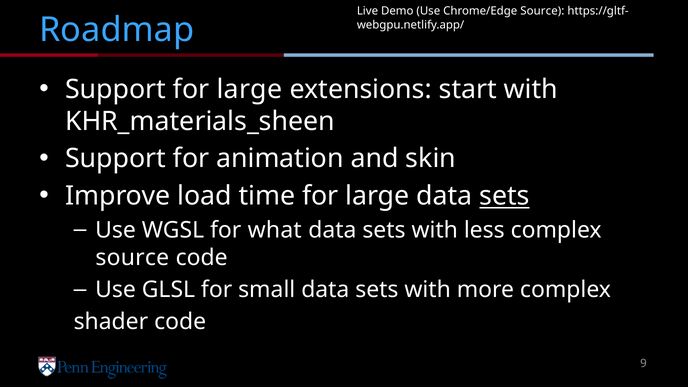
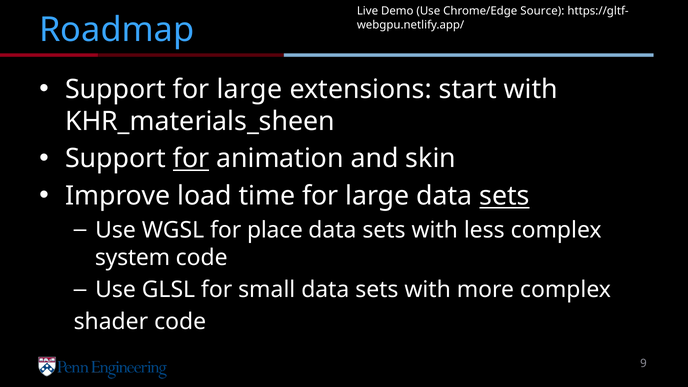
for at (191, 159) underline: none -> present
what: what -> place
source at (132, 258): source -> system
